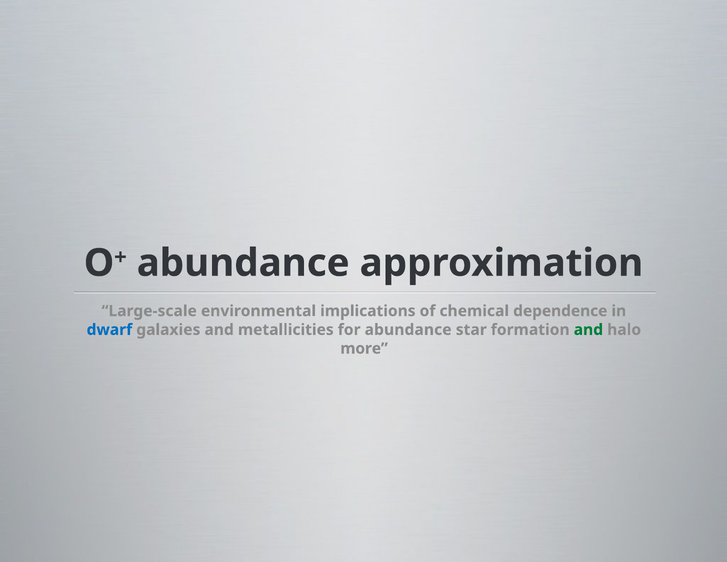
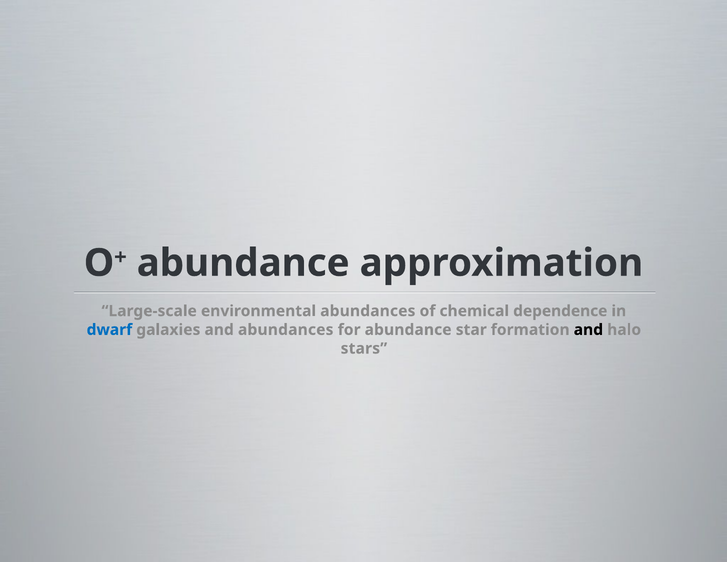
environmental implications: implications -> abundances
and metallicities: metallicities -> abundances
and at (588, 330) colour: green -> black
more: more -> stars
